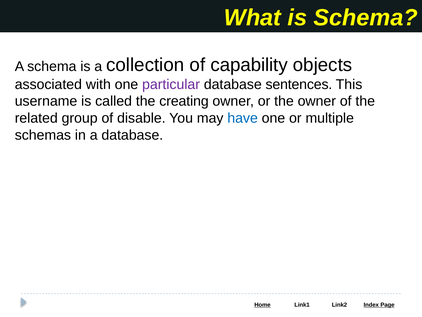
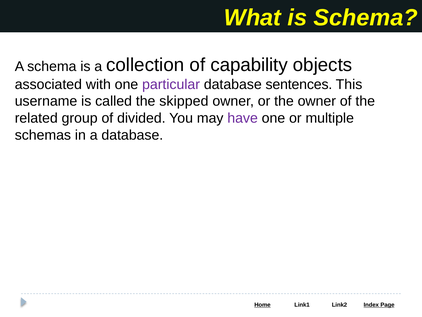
creating: creating -> skipped
disable: disable -> divided
have colour: blue -> purple
